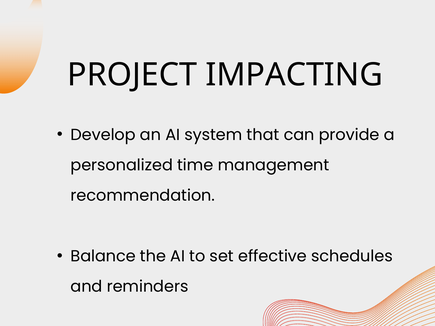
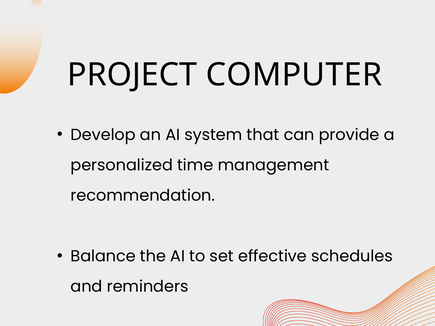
IMPACTING: IMPACTING -> COMPUTER
